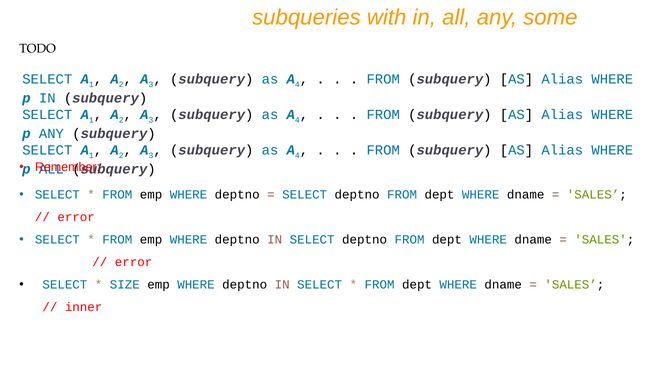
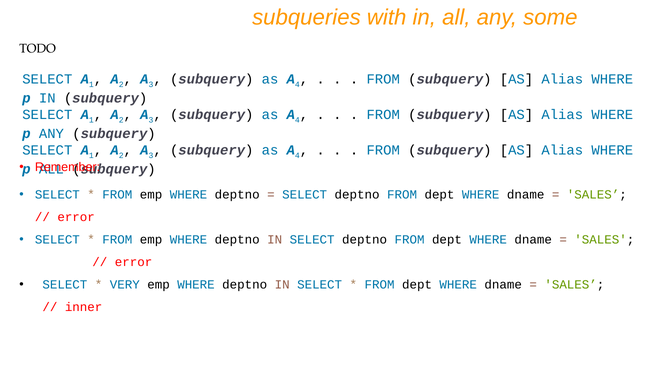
SIZE: SIZE -> VERY
